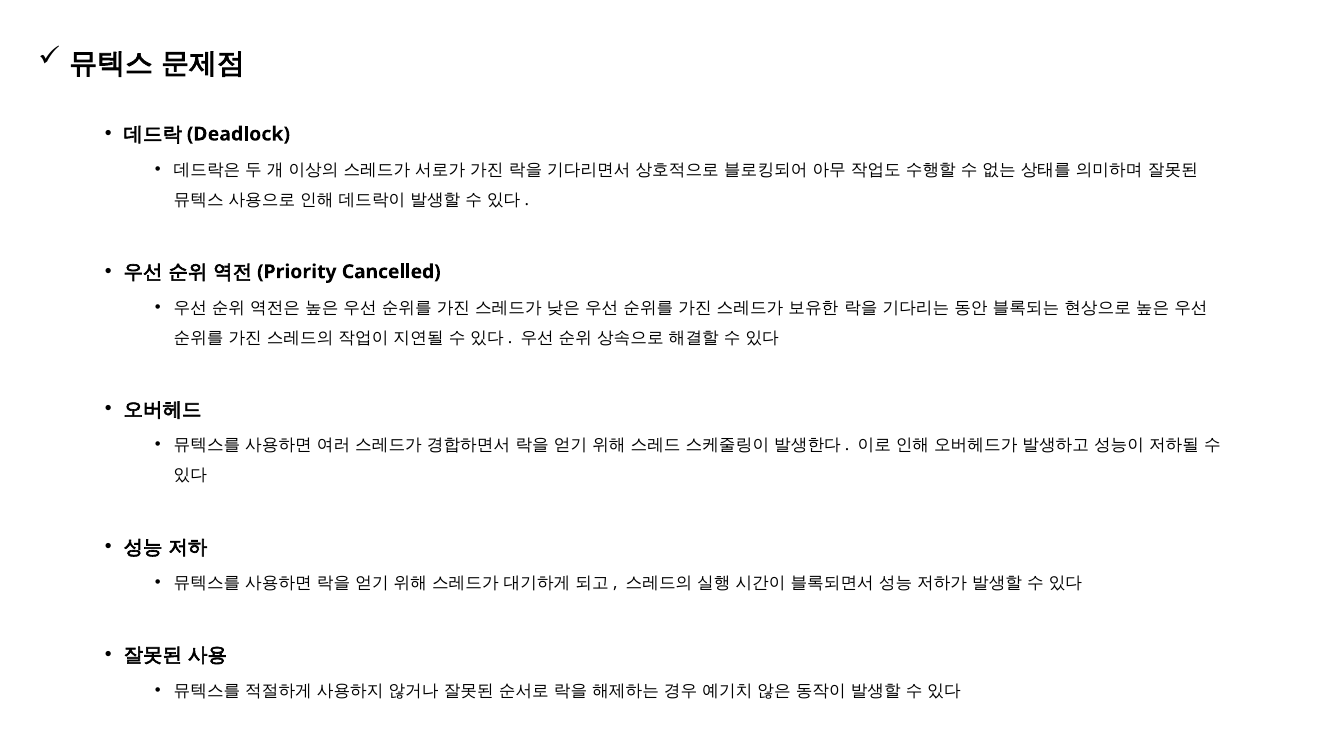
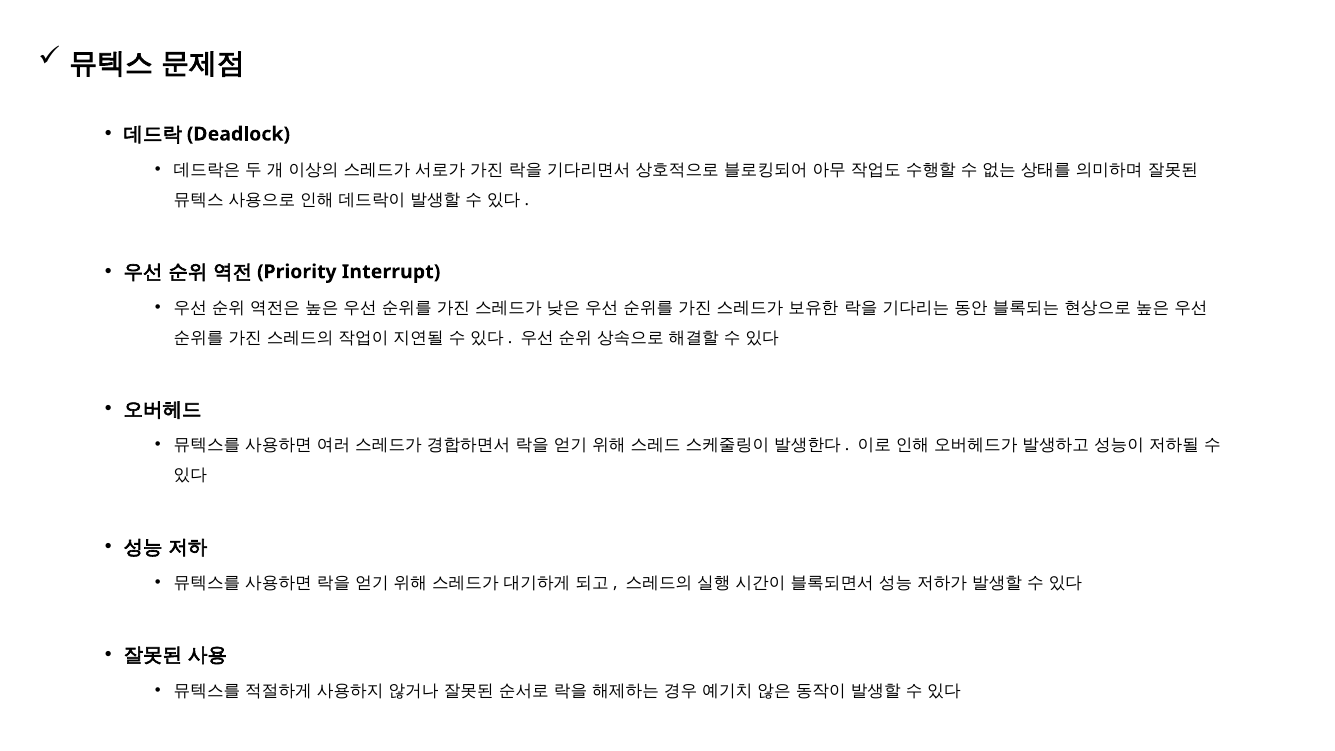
Cancelled: Cancelled -> Interrupt
